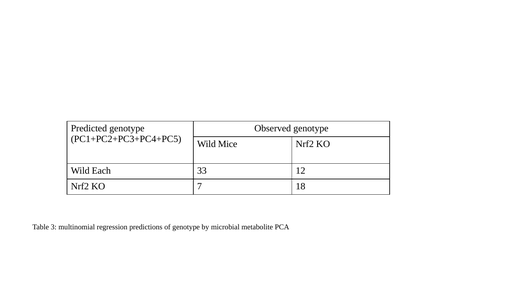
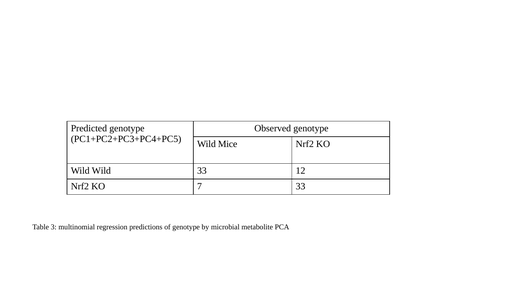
Wild Each: Each -> Wild
7 18: 18 -> 33
